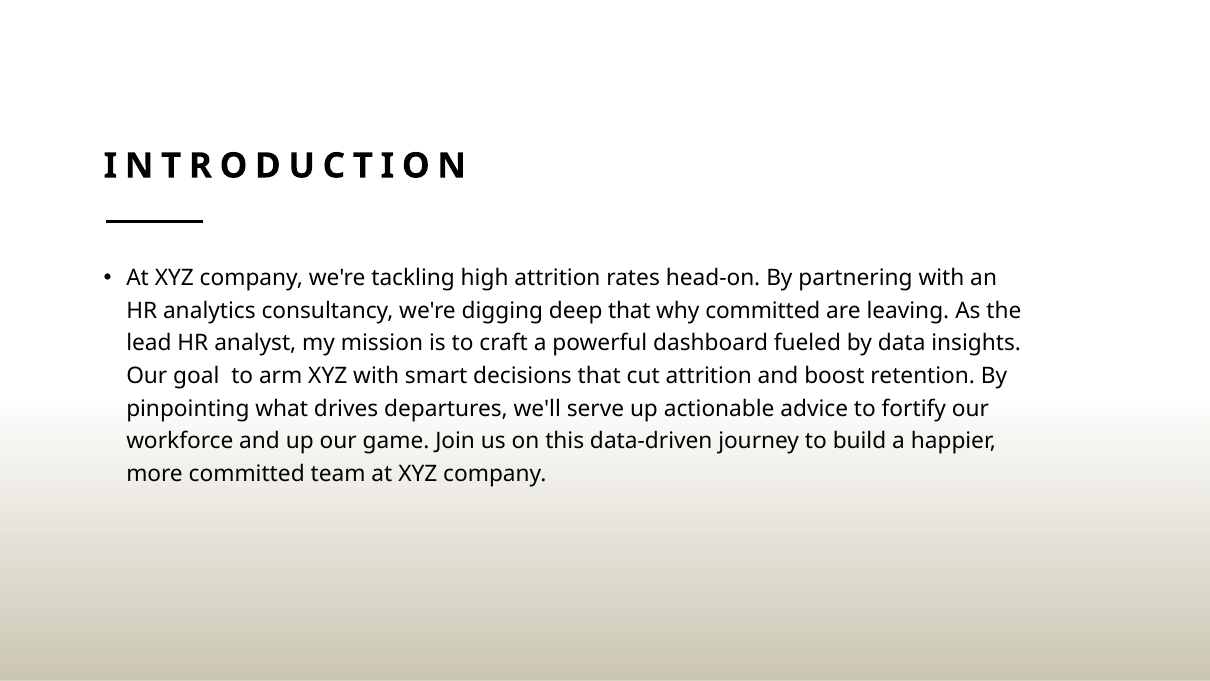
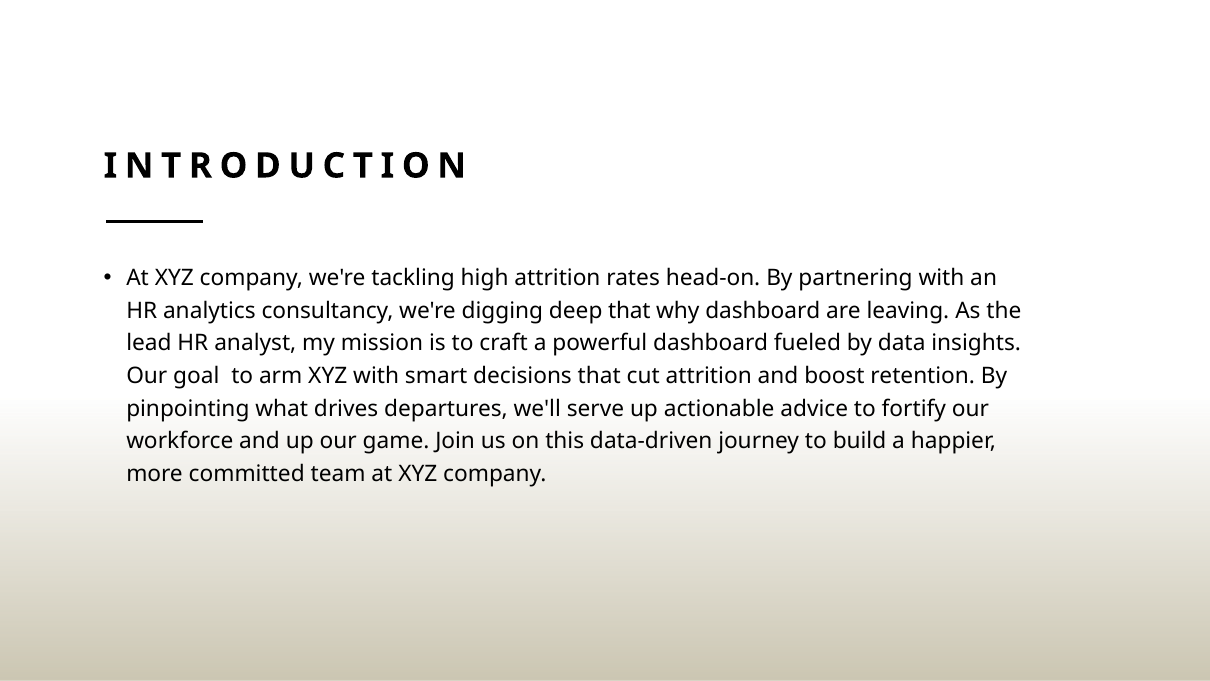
why committed: committed -> dashboard
